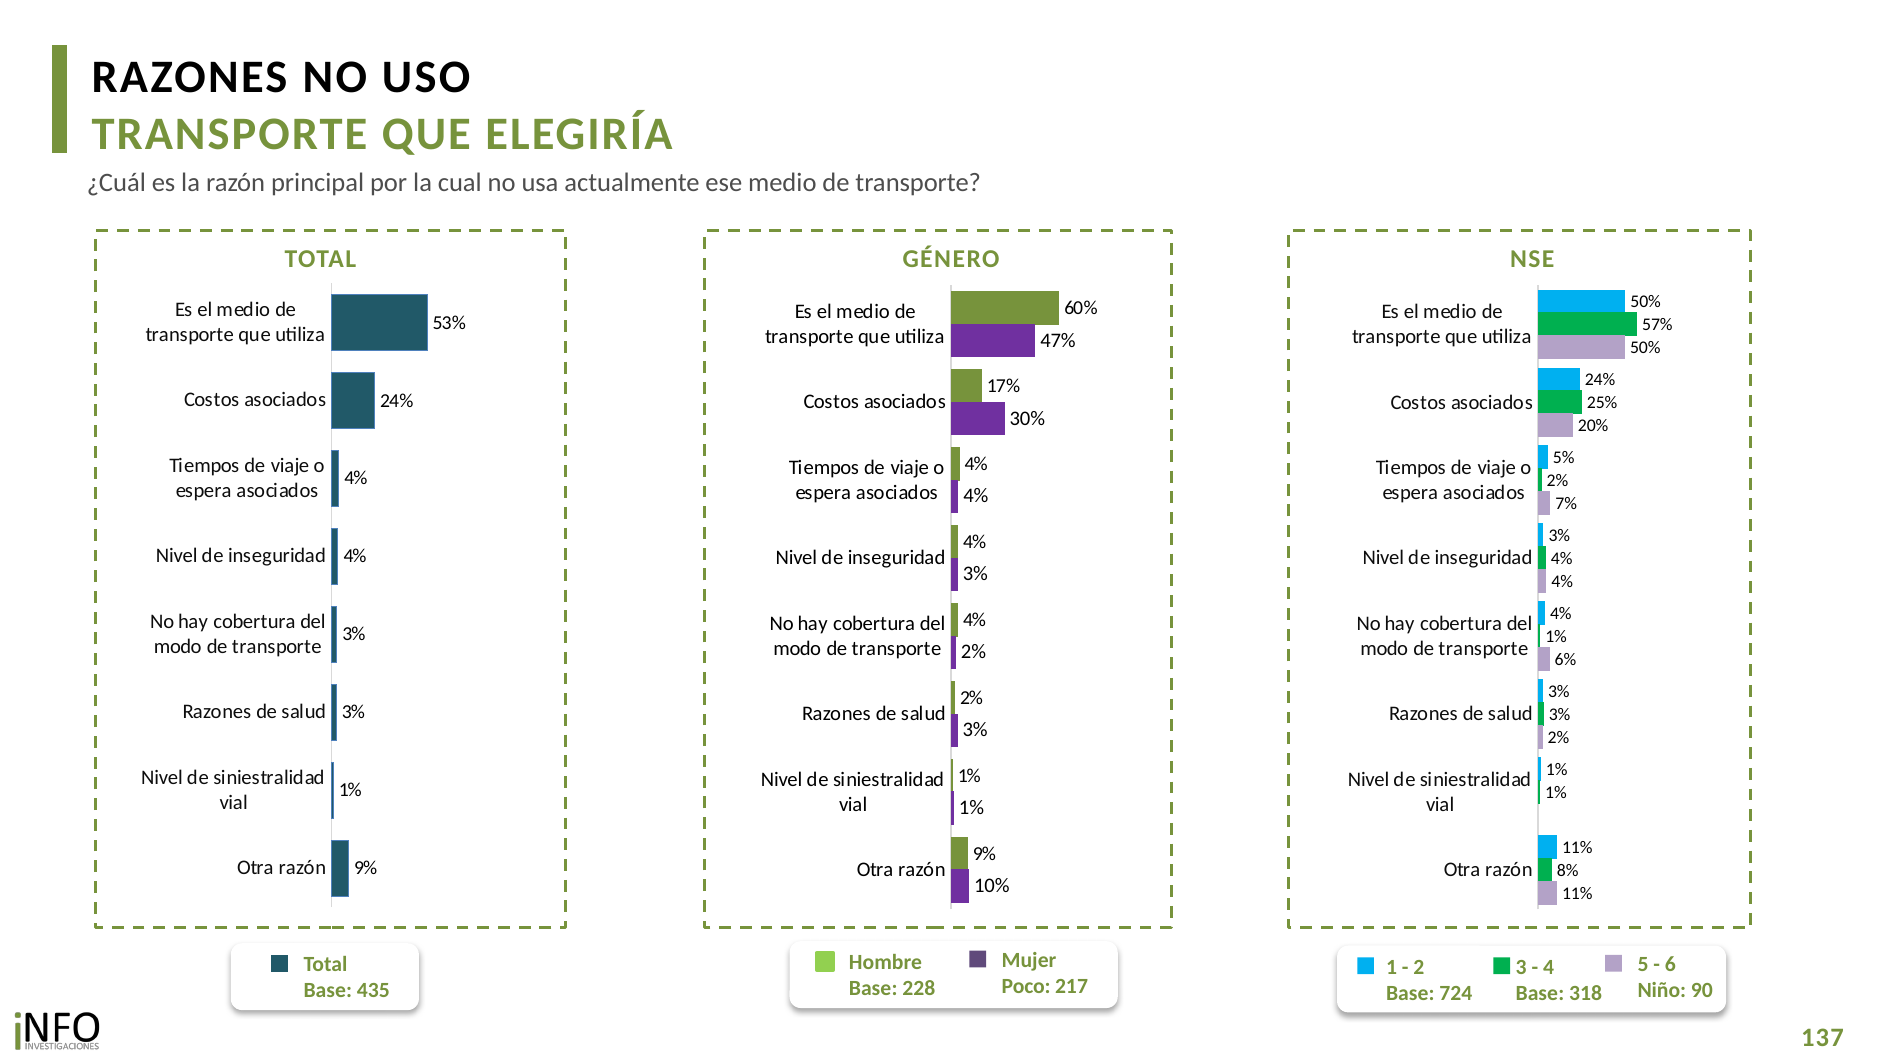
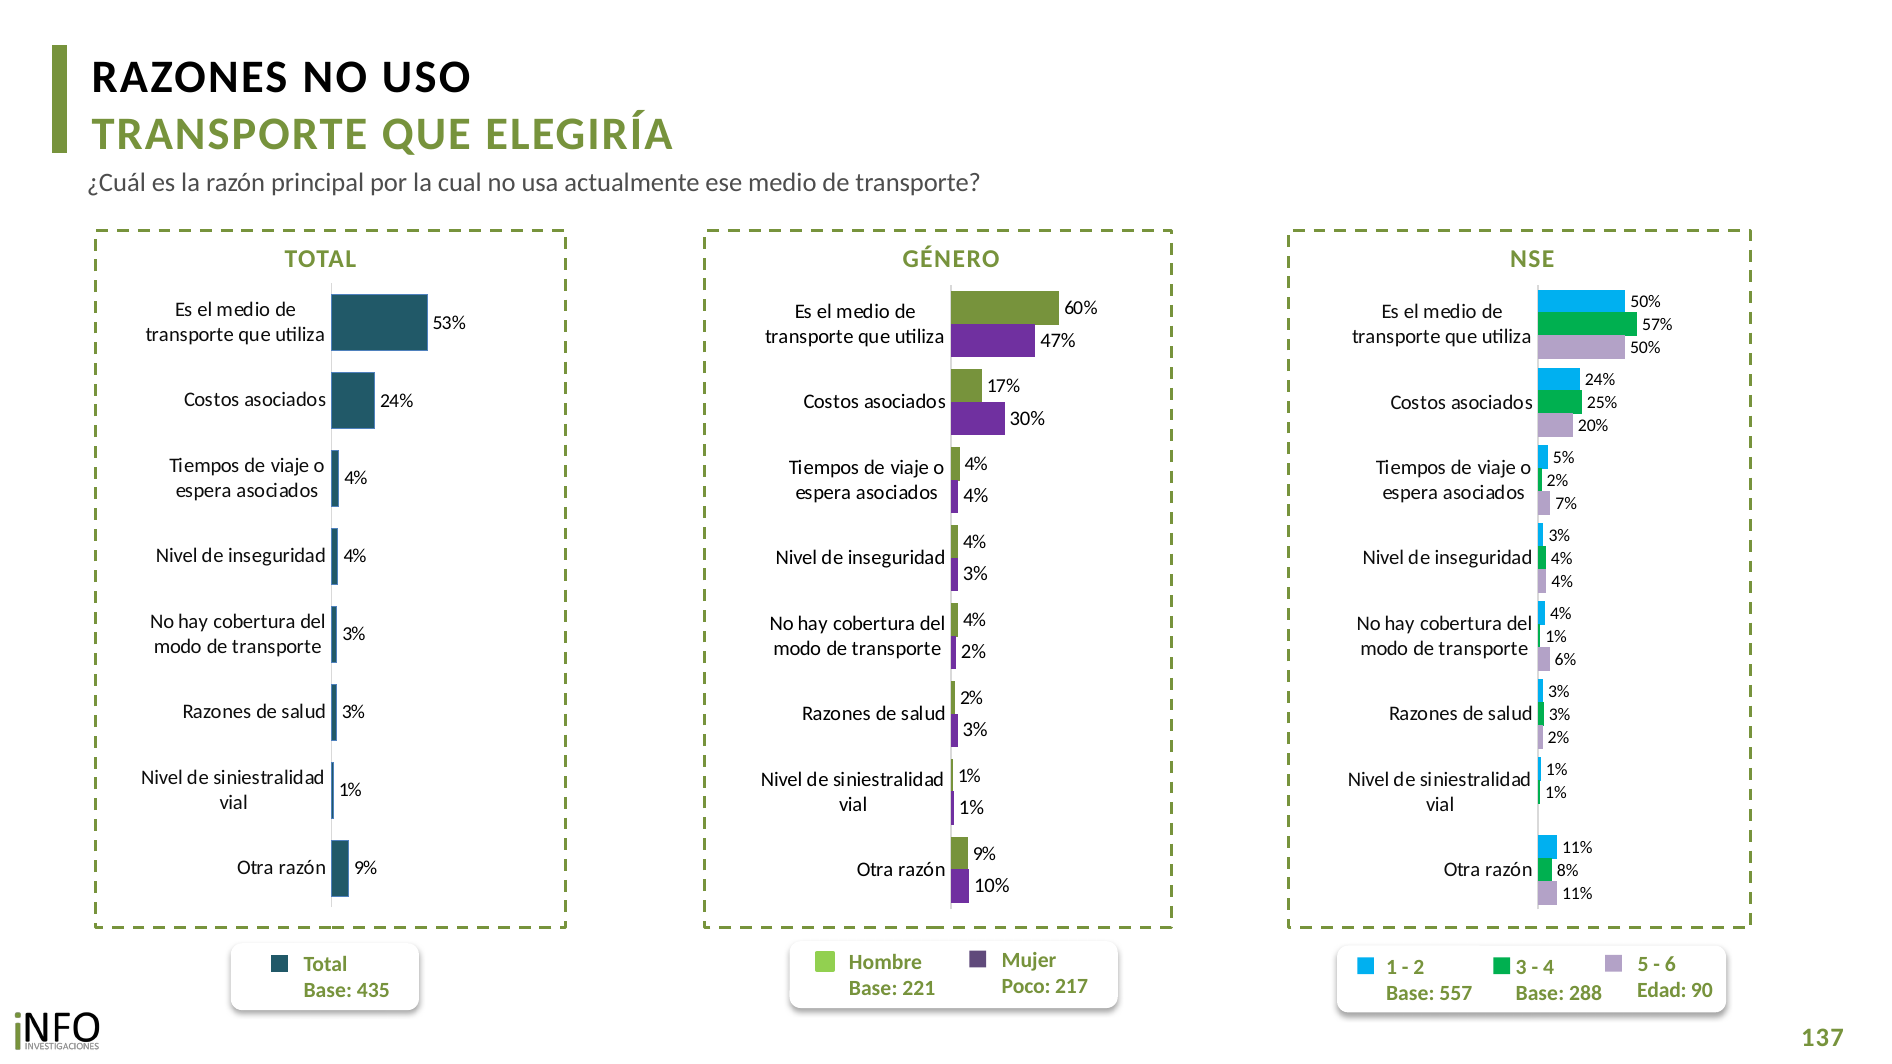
228: 228 -> 221
Niño: Niño -> Edad
724: 724 -> 557
318: 318 -> 288
